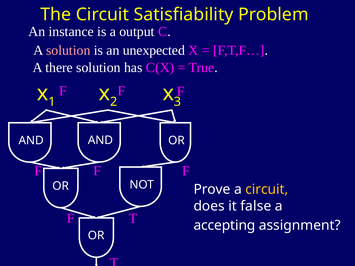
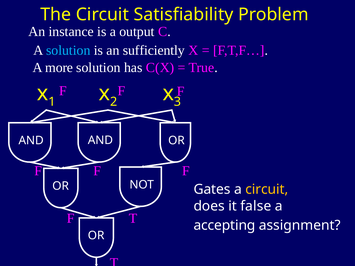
solution at (68, 50) colour: pink -> light blue
unexpected: unexpected -> sufficiently
there: there -> more
Prove: Prove -> Gates
